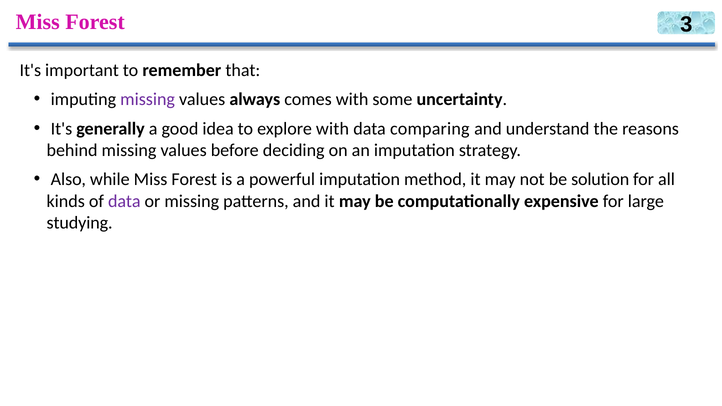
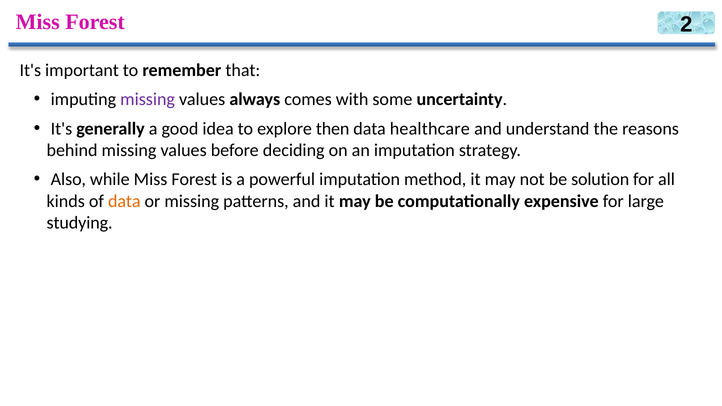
3: 3 -> 2
explore with: with -> then
comparing: comparing -> healthcare
data at (124, 201) colour: purple -> orange
